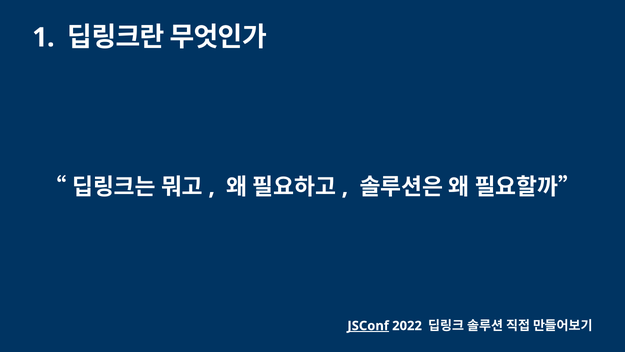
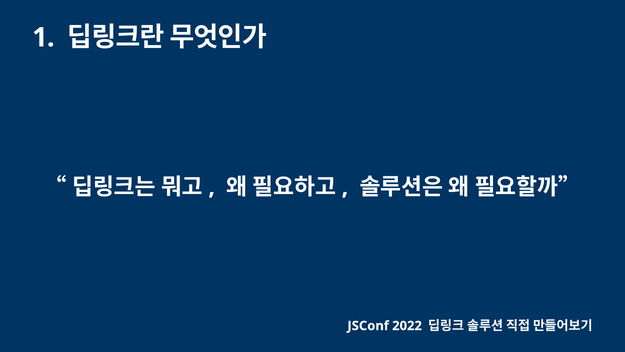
JSConf underline: present -> none
